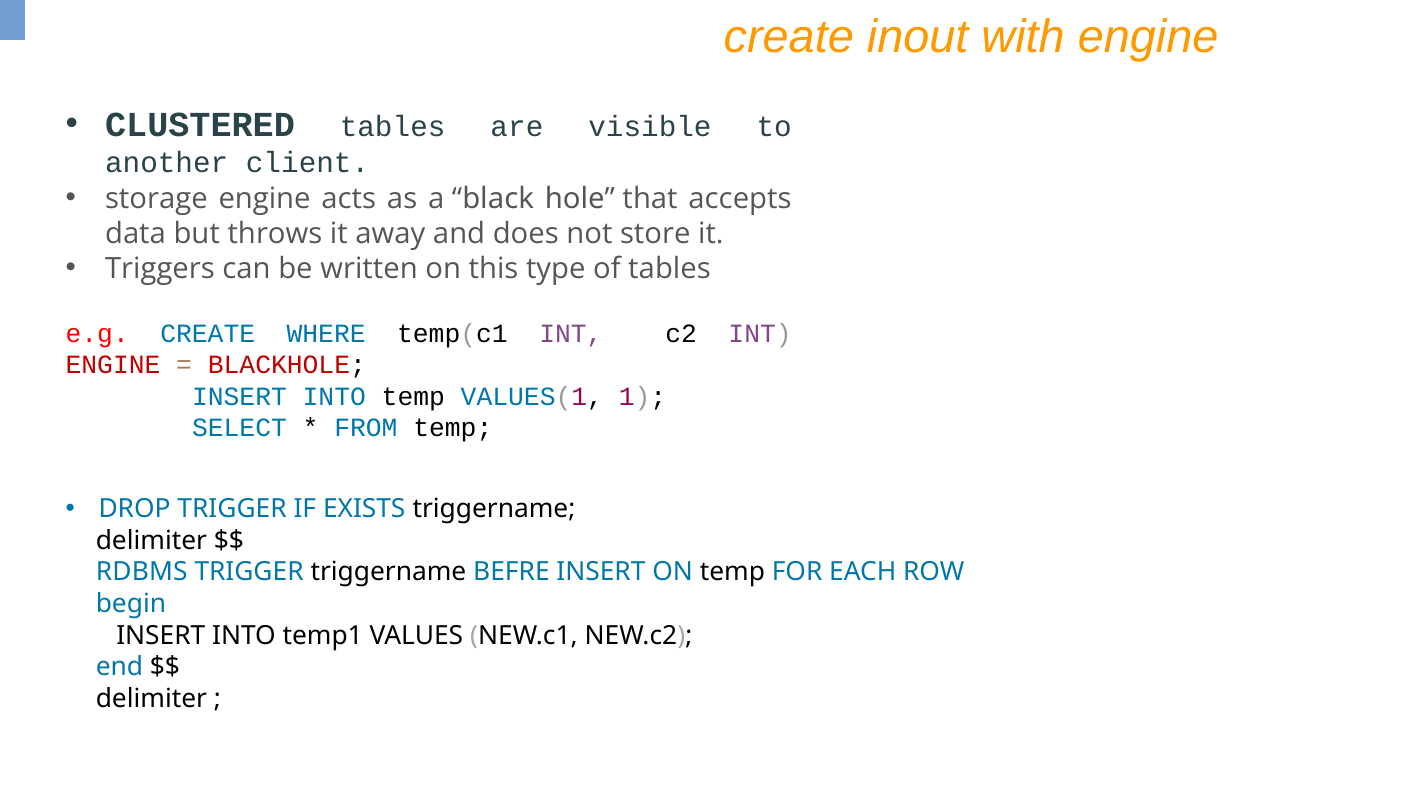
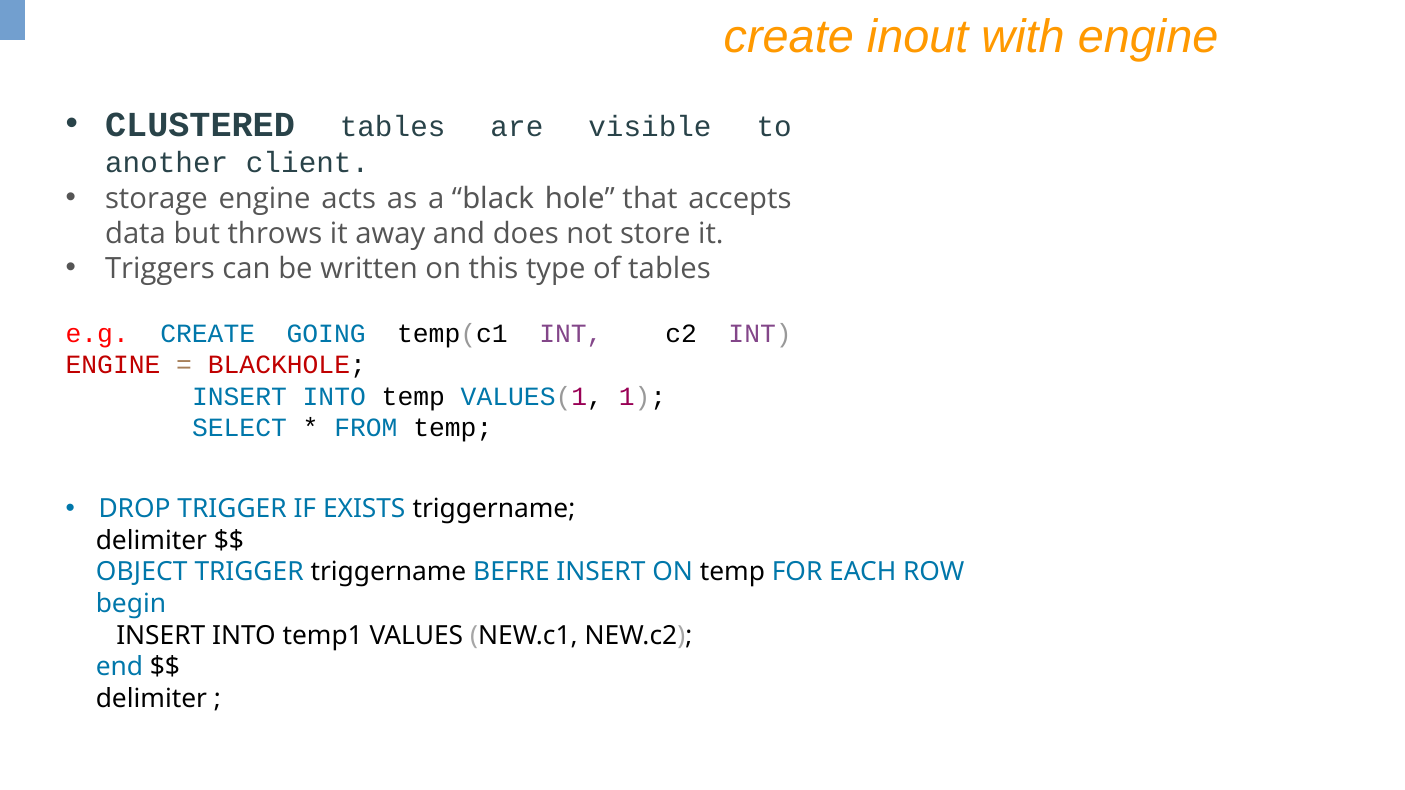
WHERE: WHERE -> GOING
RDBMS: RDBMS -> OBJECT
